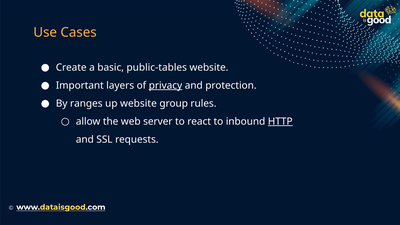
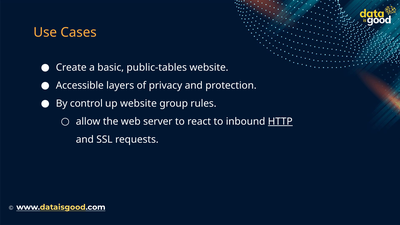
Important: Important -> Accessible
privacy underline: present -> none
ranges: ranges -> control
